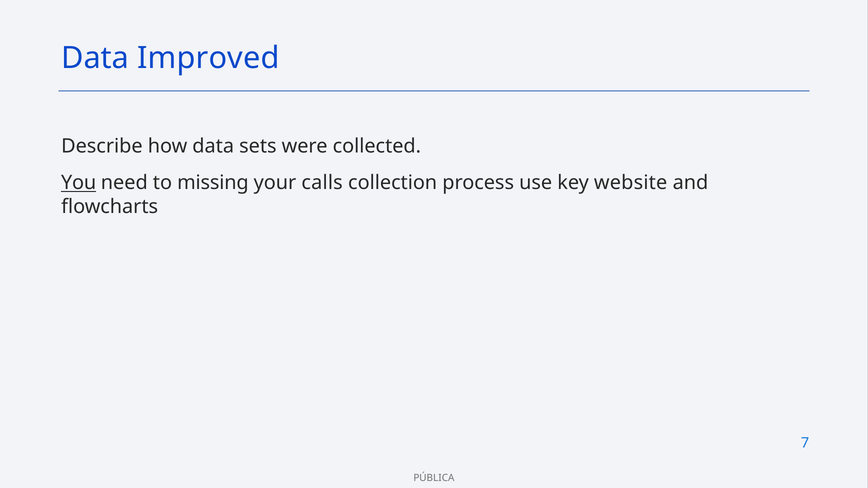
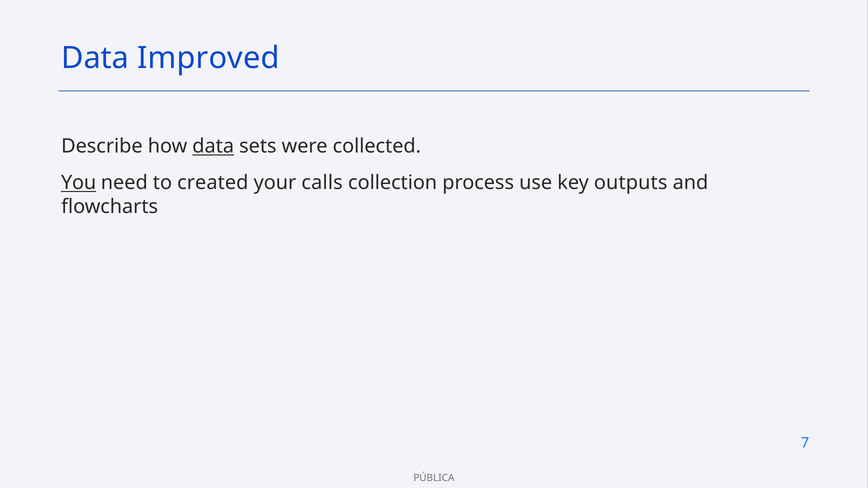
data at (213, 146) underline: none -> present
missing: missing -> created
website: website -> outputs
